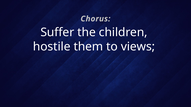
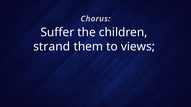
hostile: hostile -> strand
